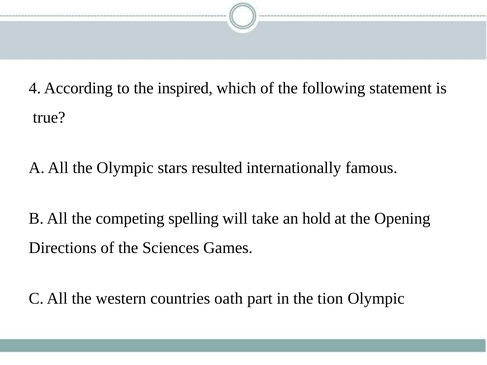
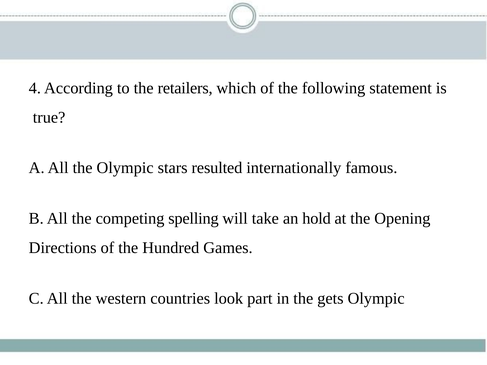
inspired: inspired -> retailers
Sciences: Sciences -> Hundred
oath: oath -> look
tion: tion -> gets
